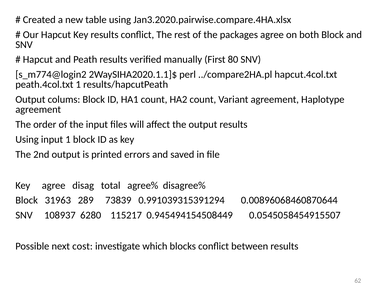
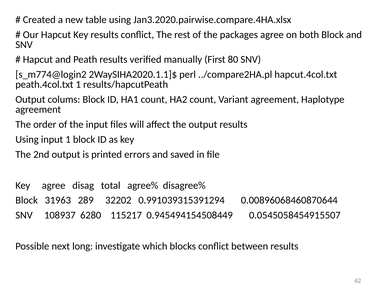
73839: 73839 -> 32202
cost: cost -> long
